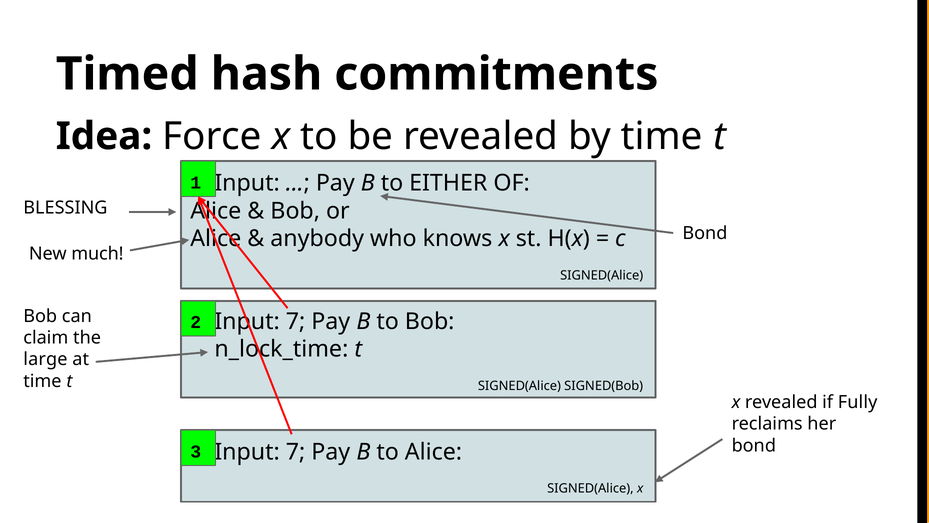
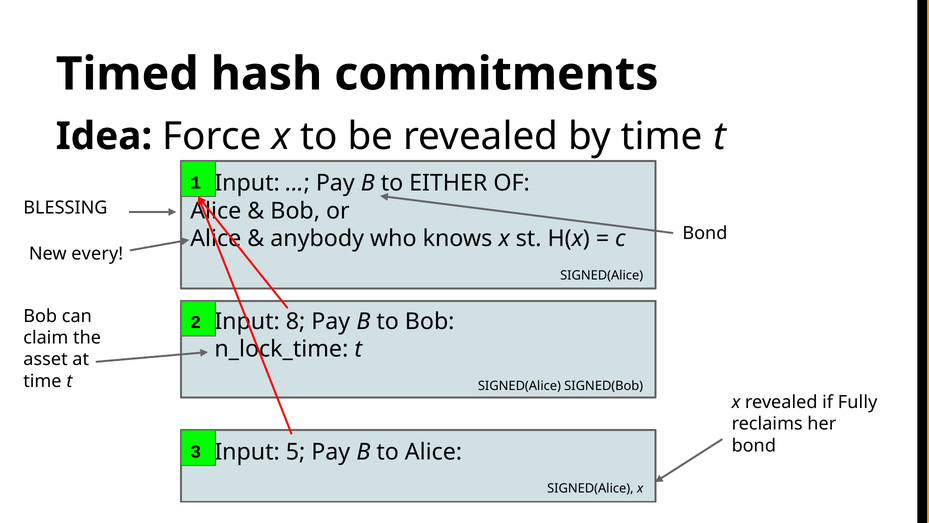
much: much -> every
7 at (296, 321): 7 -> 8
large: large -> asset
7 at (296, 452): 7 -> 5
